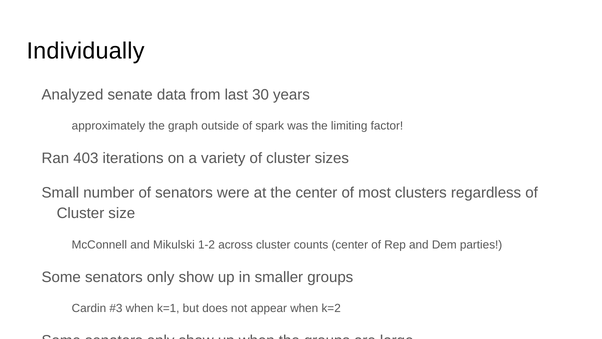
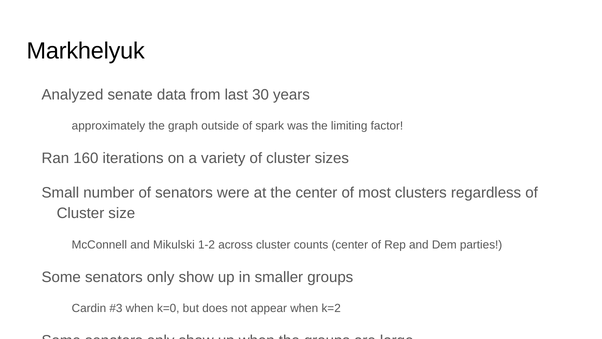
Individually: Individually -> Markhelyuk
403: 403 -> 160
k=1: k=1 -> k=0
